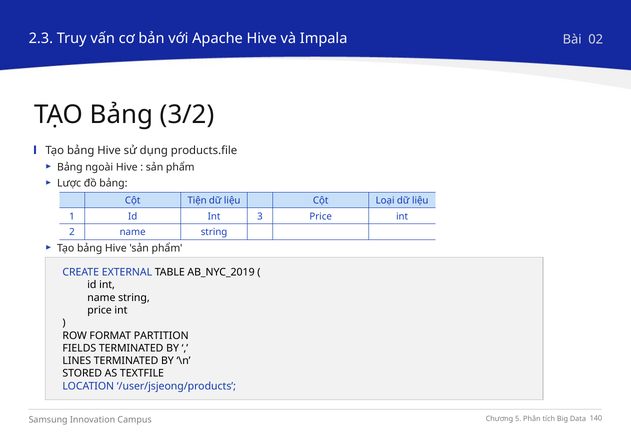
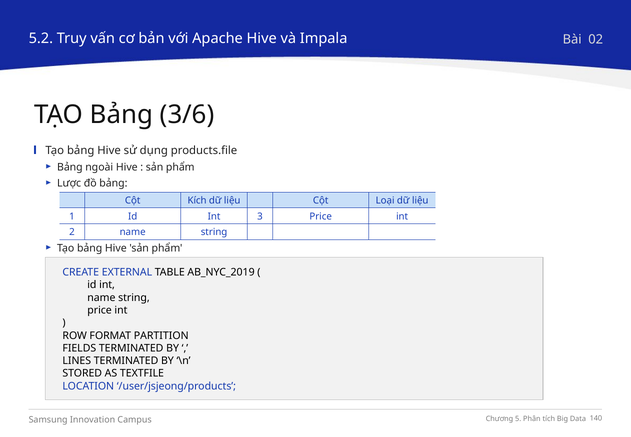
2.3: 2.3 -> 5.2
3/2: 3/2 -> 3/6
Tiện: Tiện -> Kích
